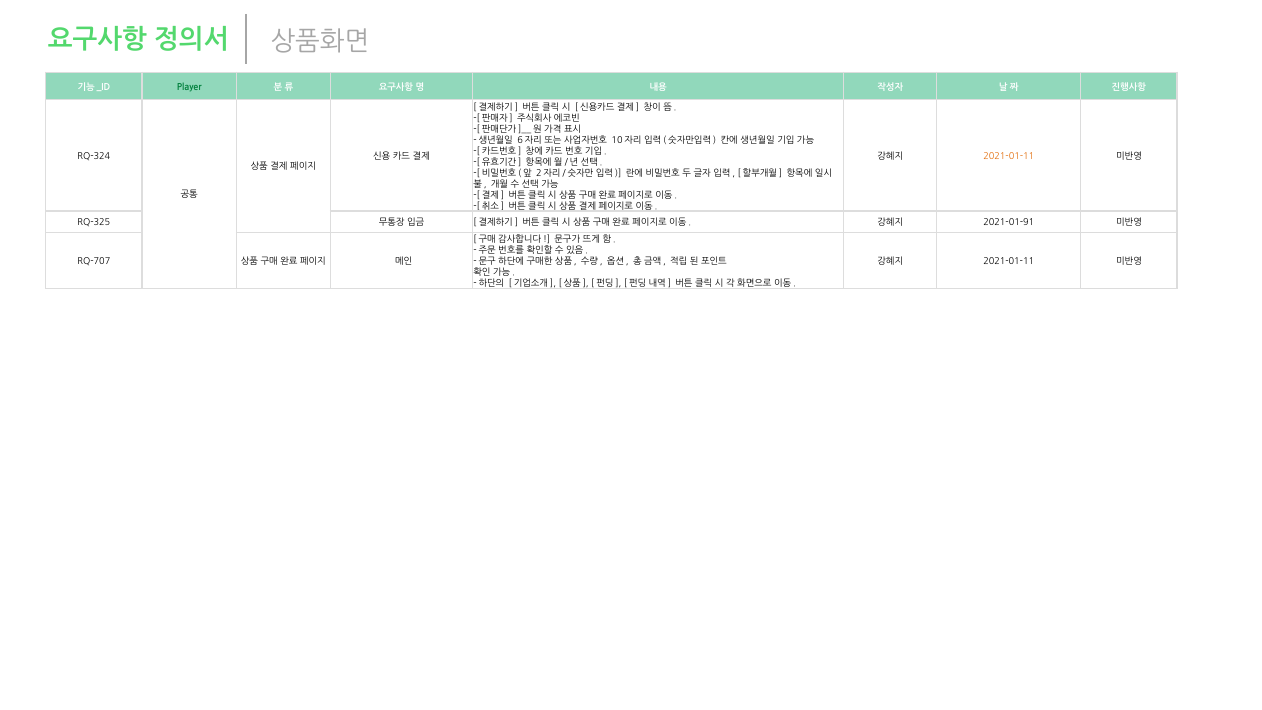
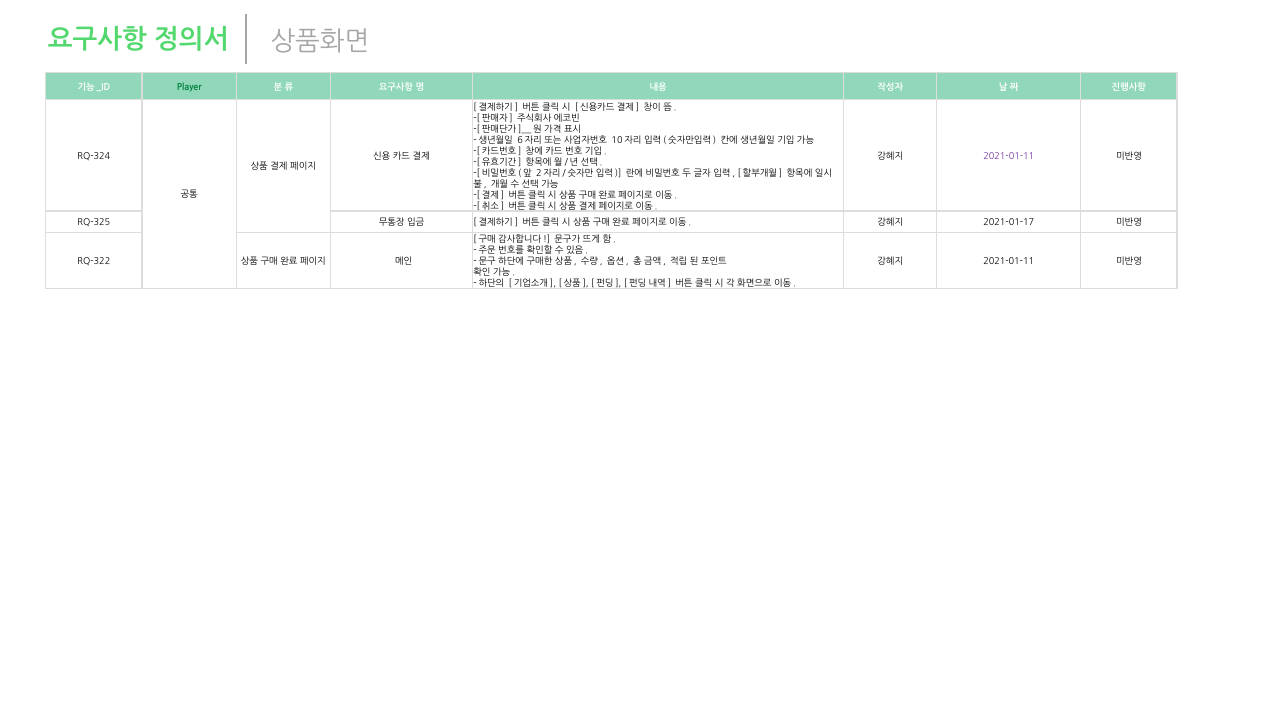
2021-01-11 at (1009, 157) colour: orange -> purple
2021-01-91: 2021-01-91 -> 2021-01-17
RQ-707: RQ-707 -> RQ-322
